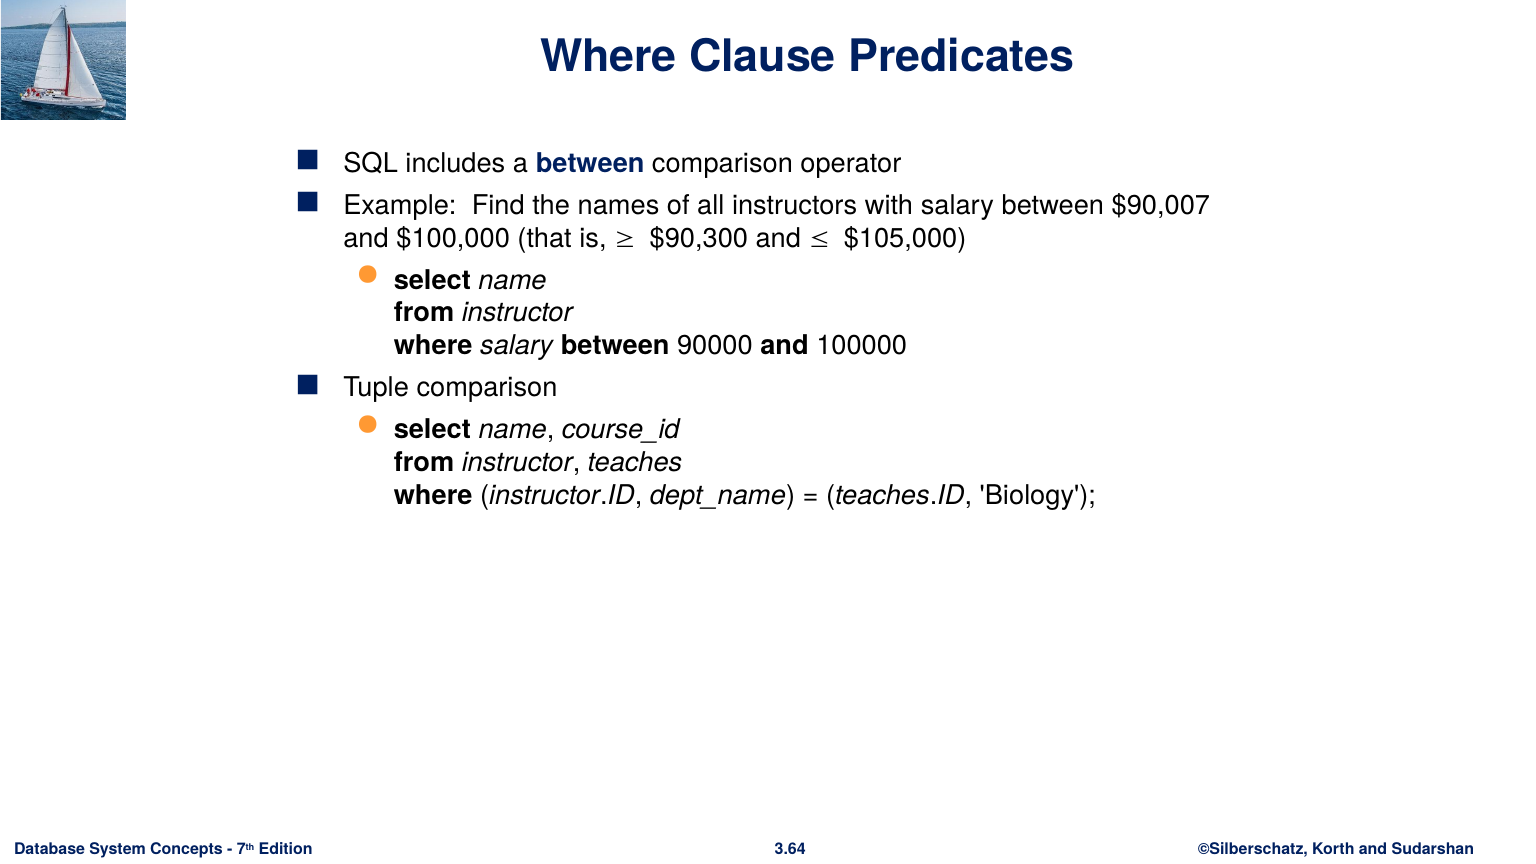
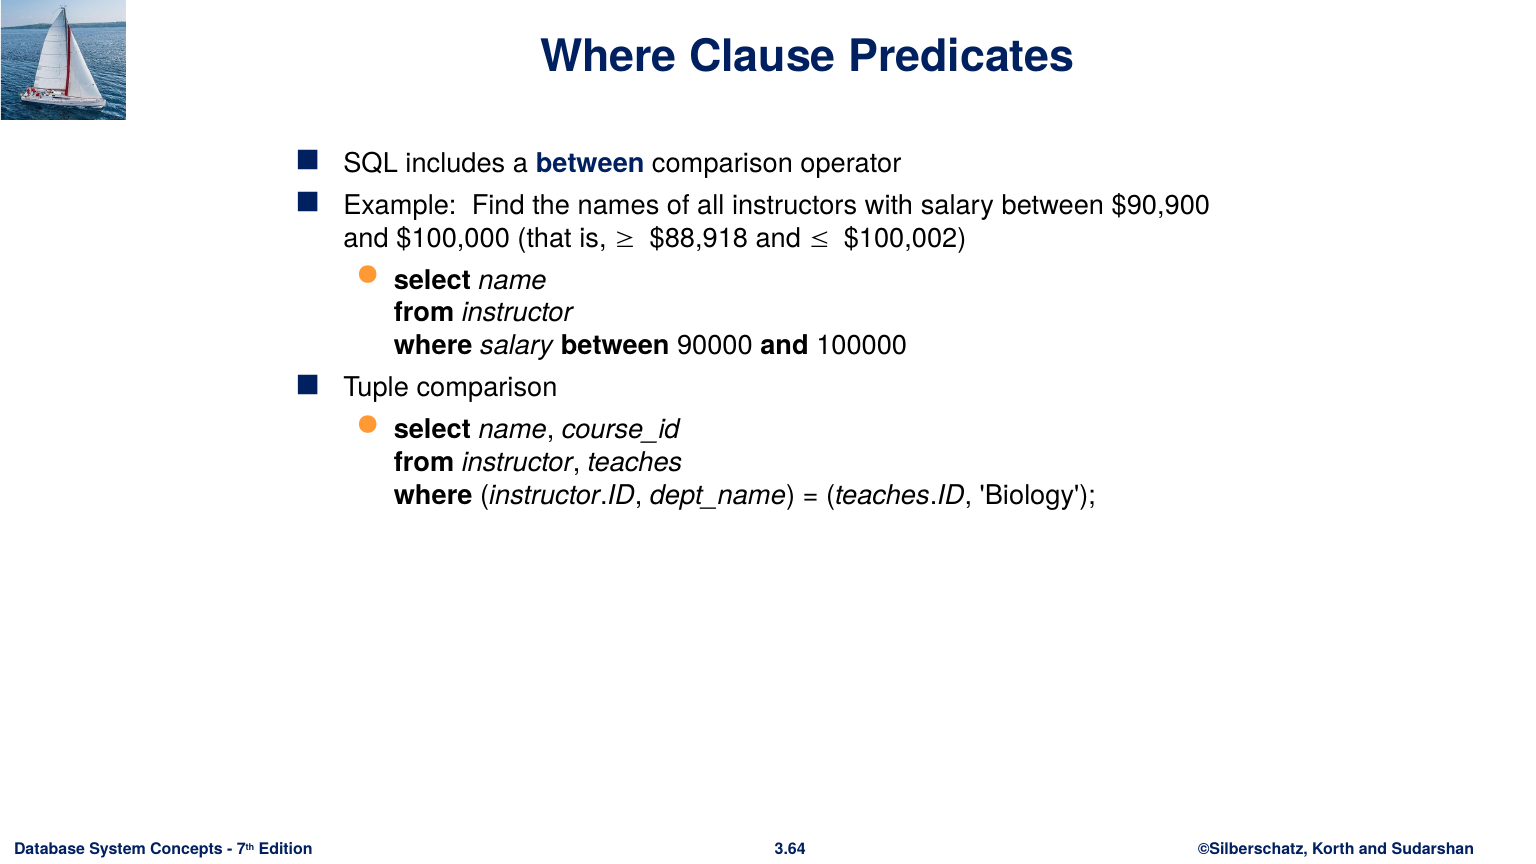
$90,007: $90,007 -> $90,900
$90,300: $90,300 -> $88,918
$105,000: $105,000 -> $100,002
